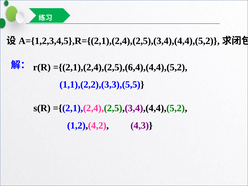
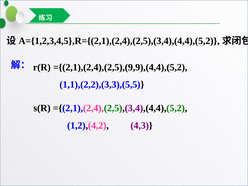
={(2,1),(2,4),(2,5),(6,4),(4,4),(5,2: ={(2,1),(2,4),(2,5),(6,4),(4,4),(5,2 -> ={(2,1),(2,4),(2,5),(9,9),(4,4),(5,2
